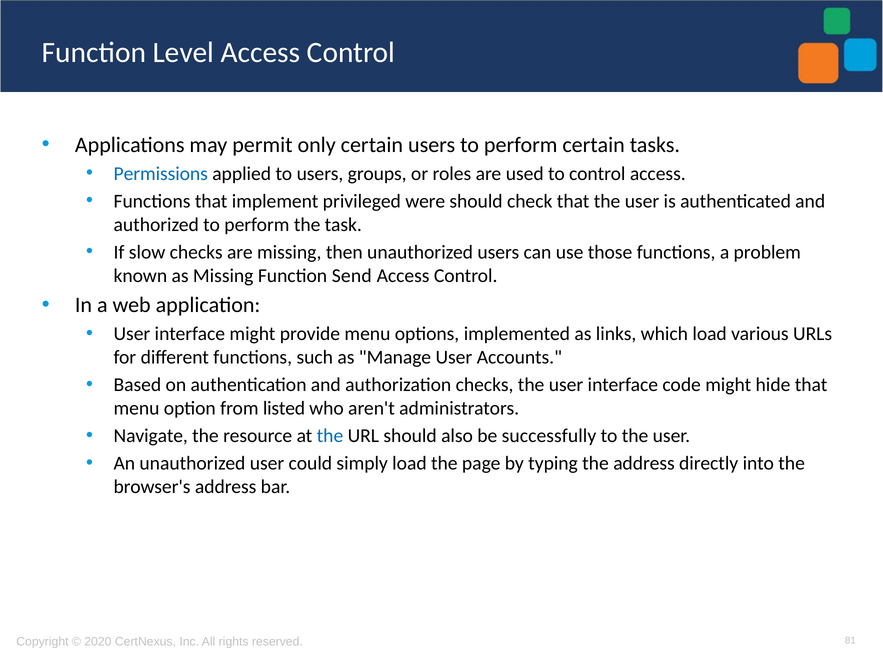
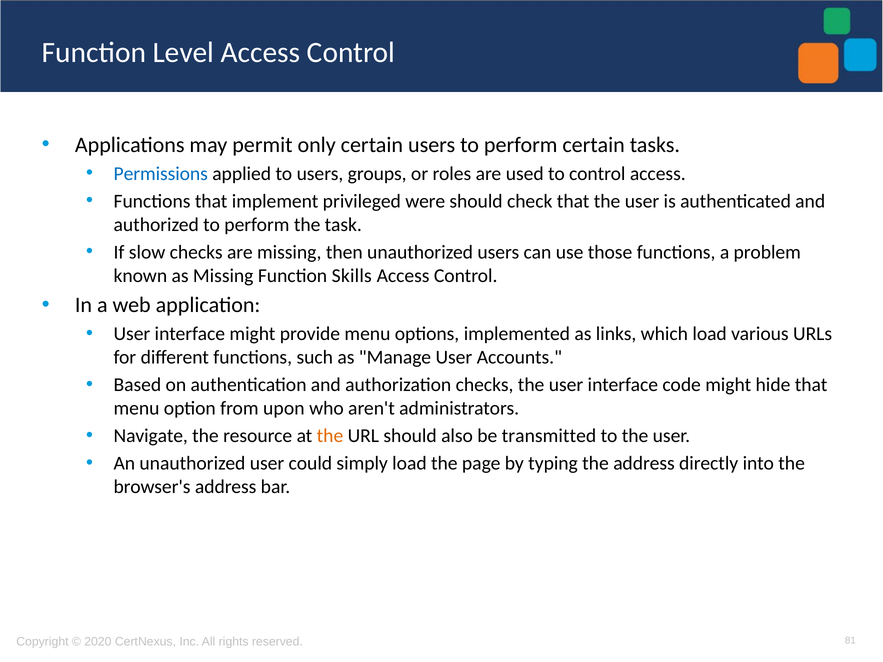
Send: Send -> Skills
listed: listed -> upon
the at (330, 436) colour: blue -> orange
successfully: successfully -> transmitted
